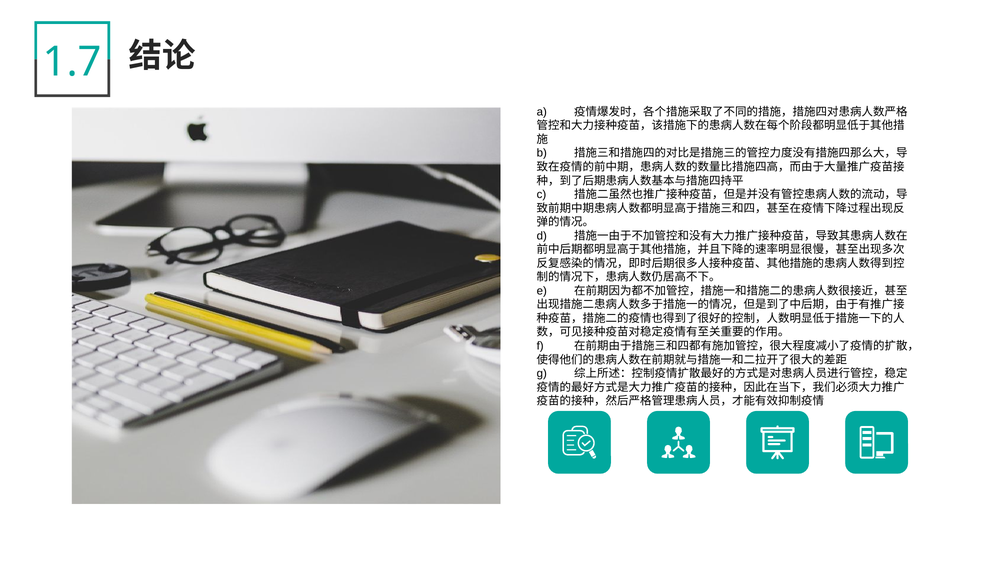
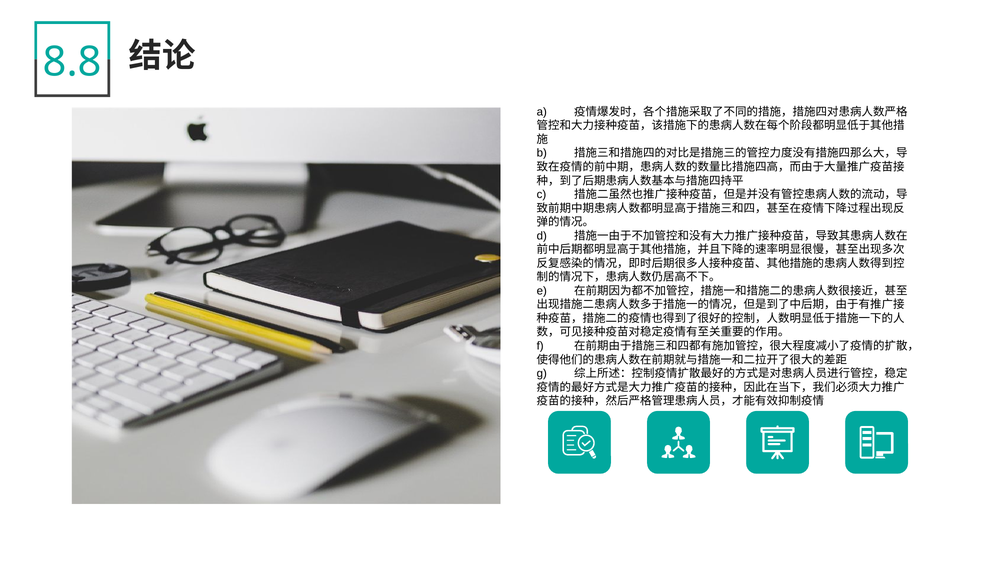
1.7: 1.7 -> 8.8
